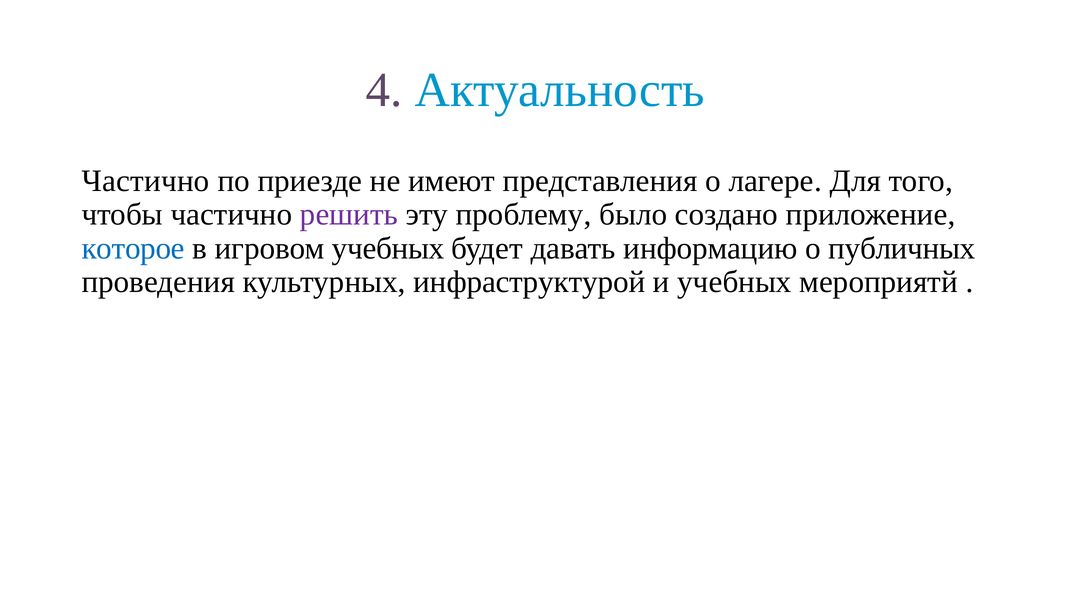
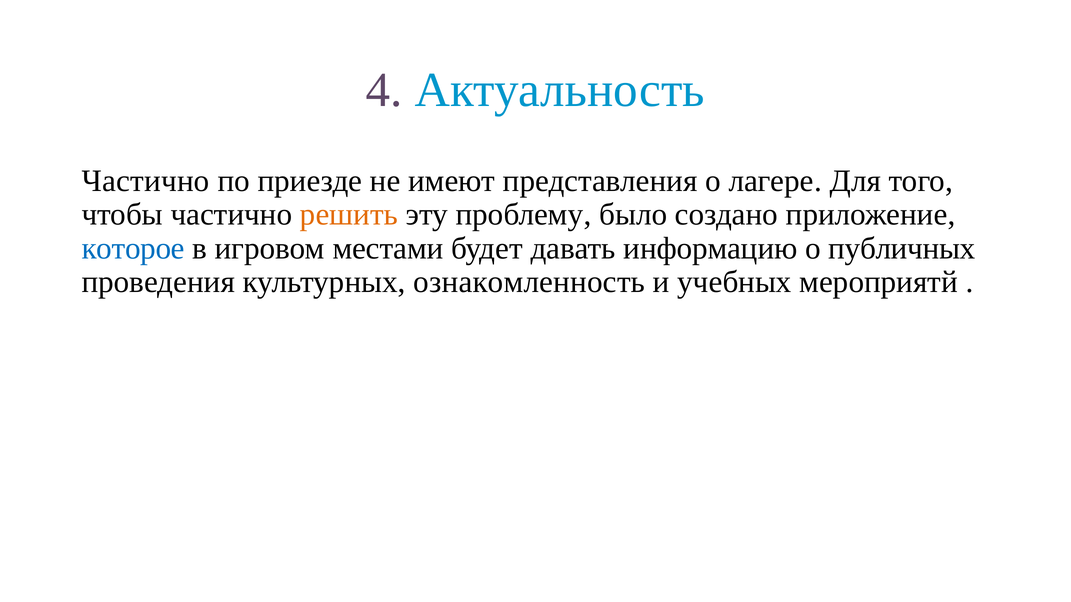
решить colour: purple -> orange
игровом учебных: учебных -> местами
инфраструктурой: инфраструктурой -> ознакомленность
